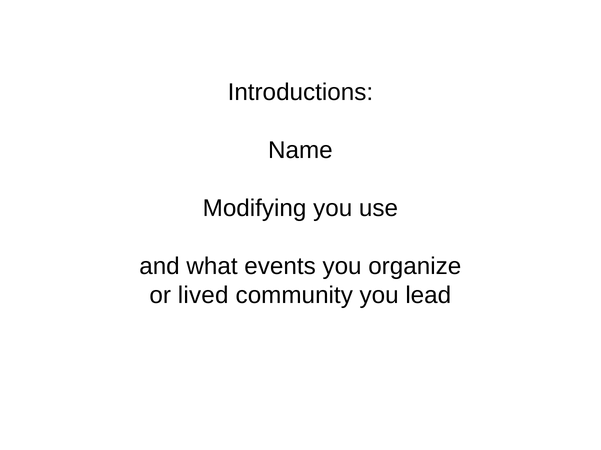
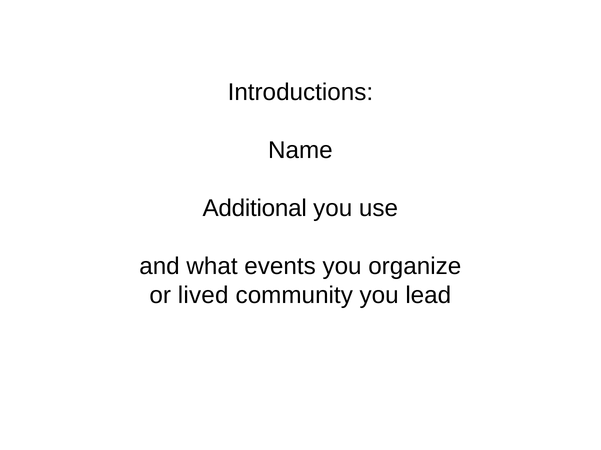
Modifying: Modifying -> Additional
